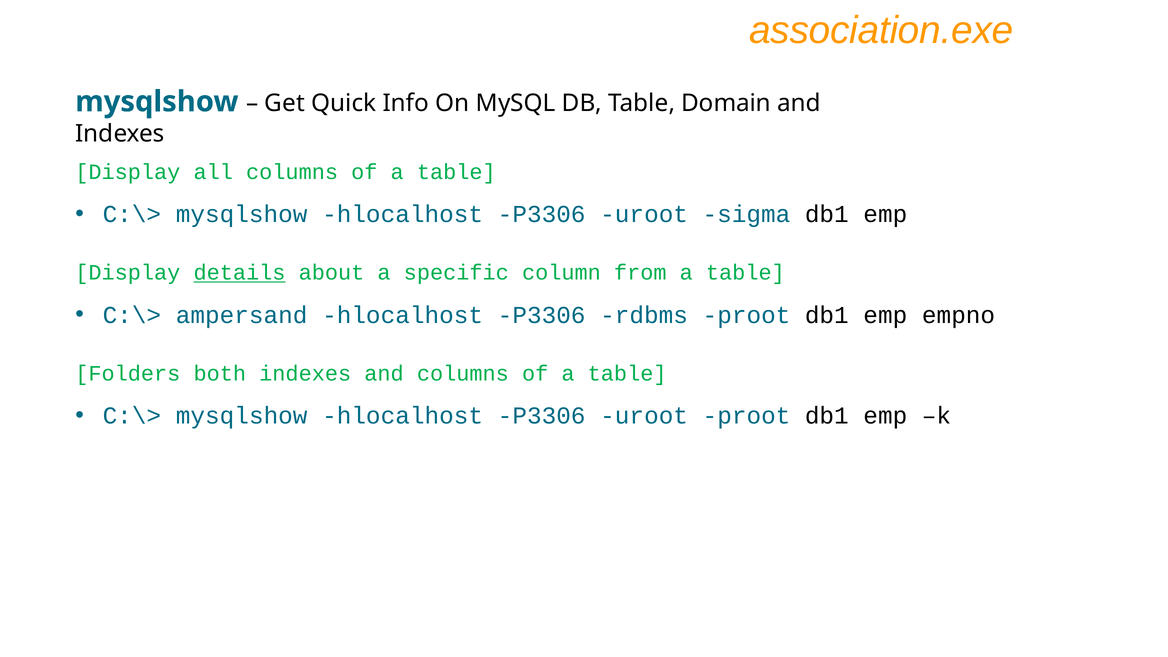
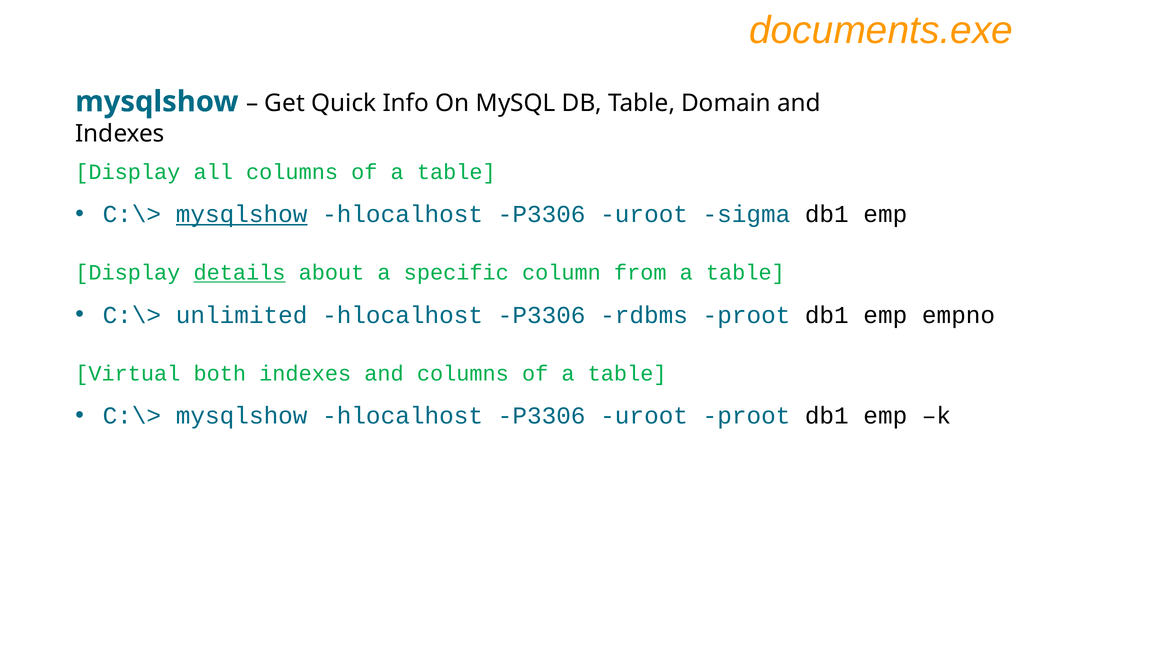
association.exe: association.exe -> documents.exe
mysqlshow at (242, 214) underline: none -> present
ampersand: ampersand -> unlimited
Folders: Folders -> Virtual
